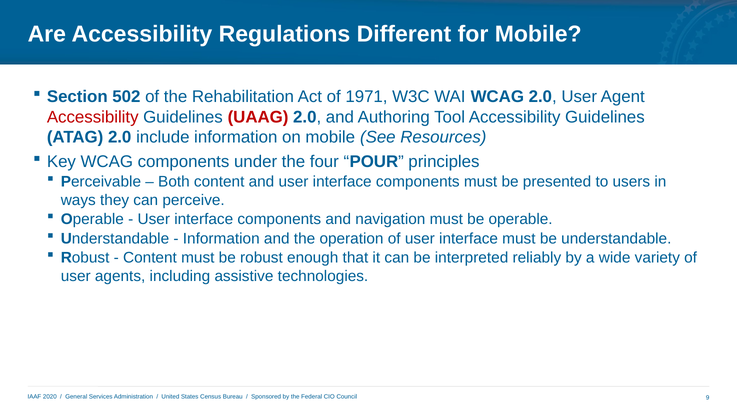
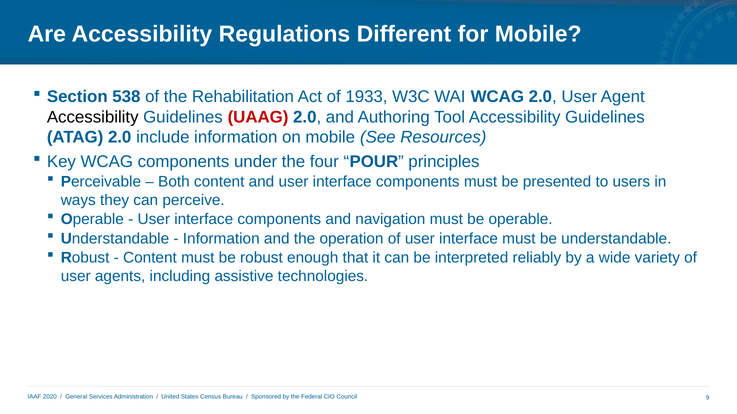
502: 502 -> 538
1971: 1971 -> 1933
Accessibility at (93, 117) colour: red -> black
